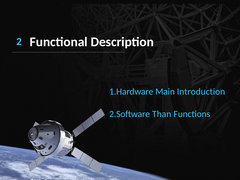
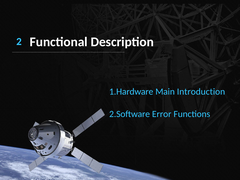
Than: Than -> Error
